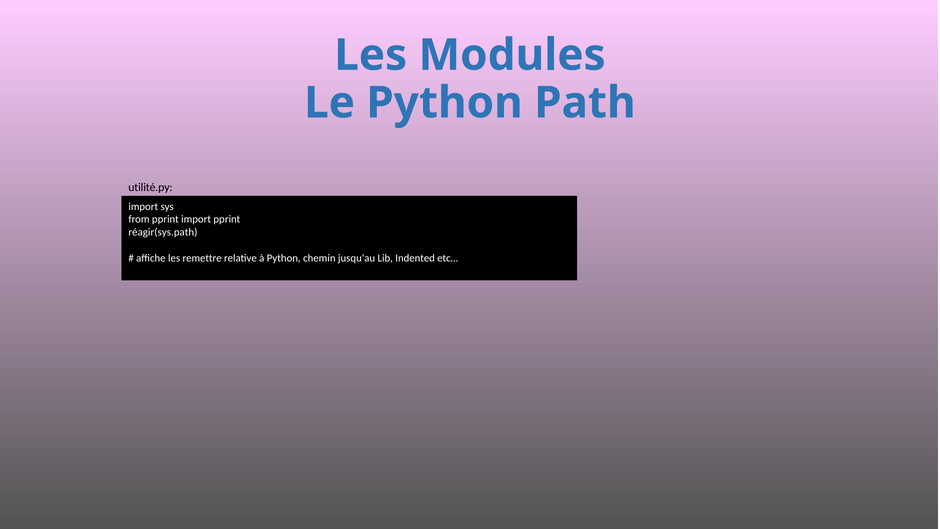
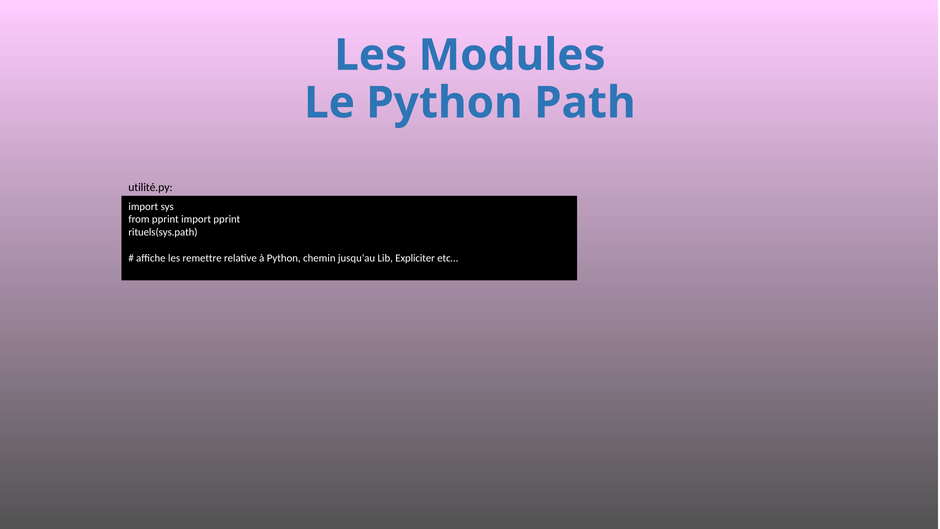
réagir(sys.path: réagir(sys.path -> rituels(sys.path
Indented: Indented -> Expliciter
